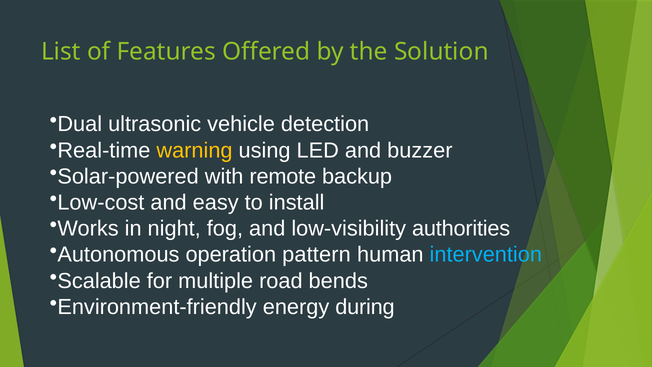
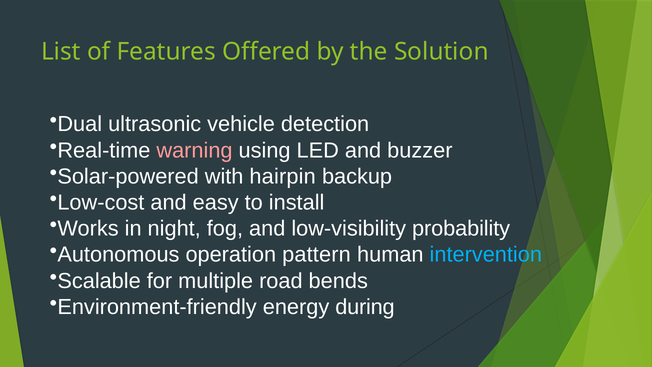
warning colour: yellow -> pink
remote: remote -> hairpin
authorities: authorities -> probability
